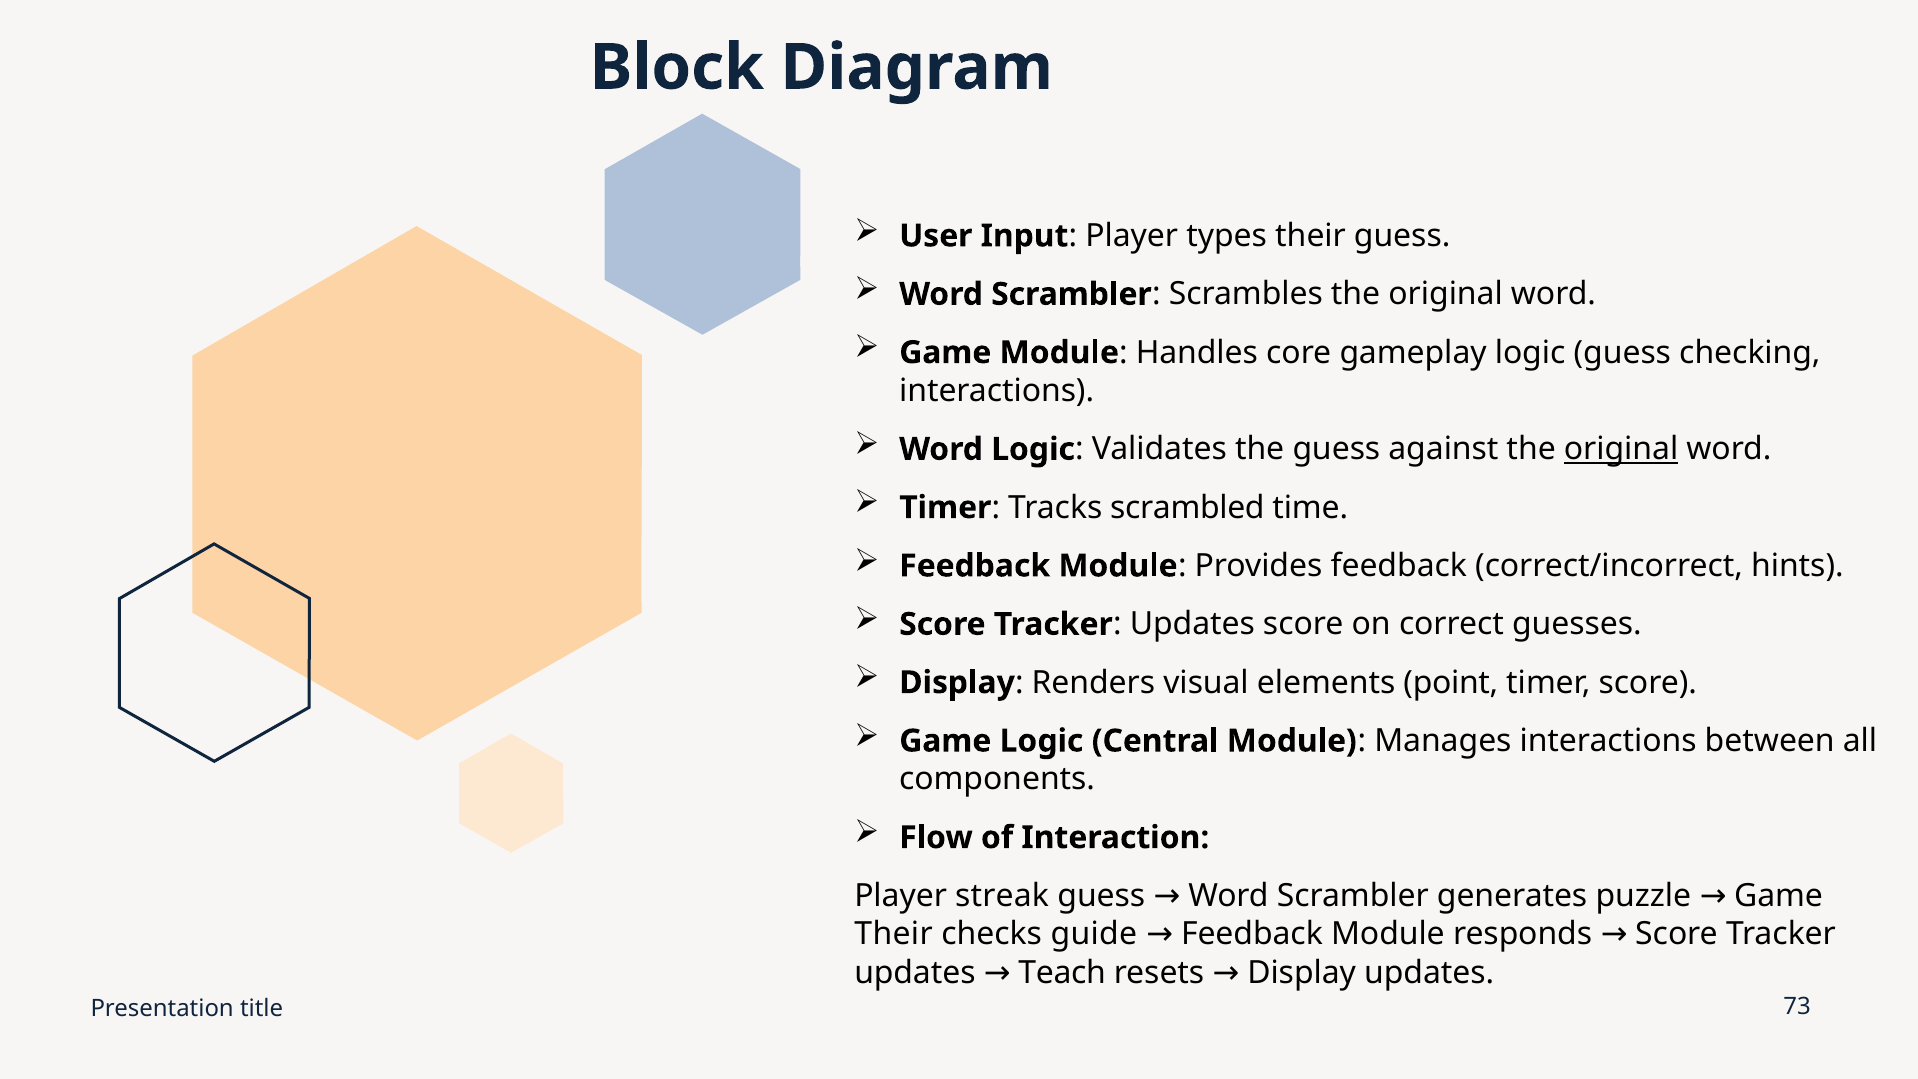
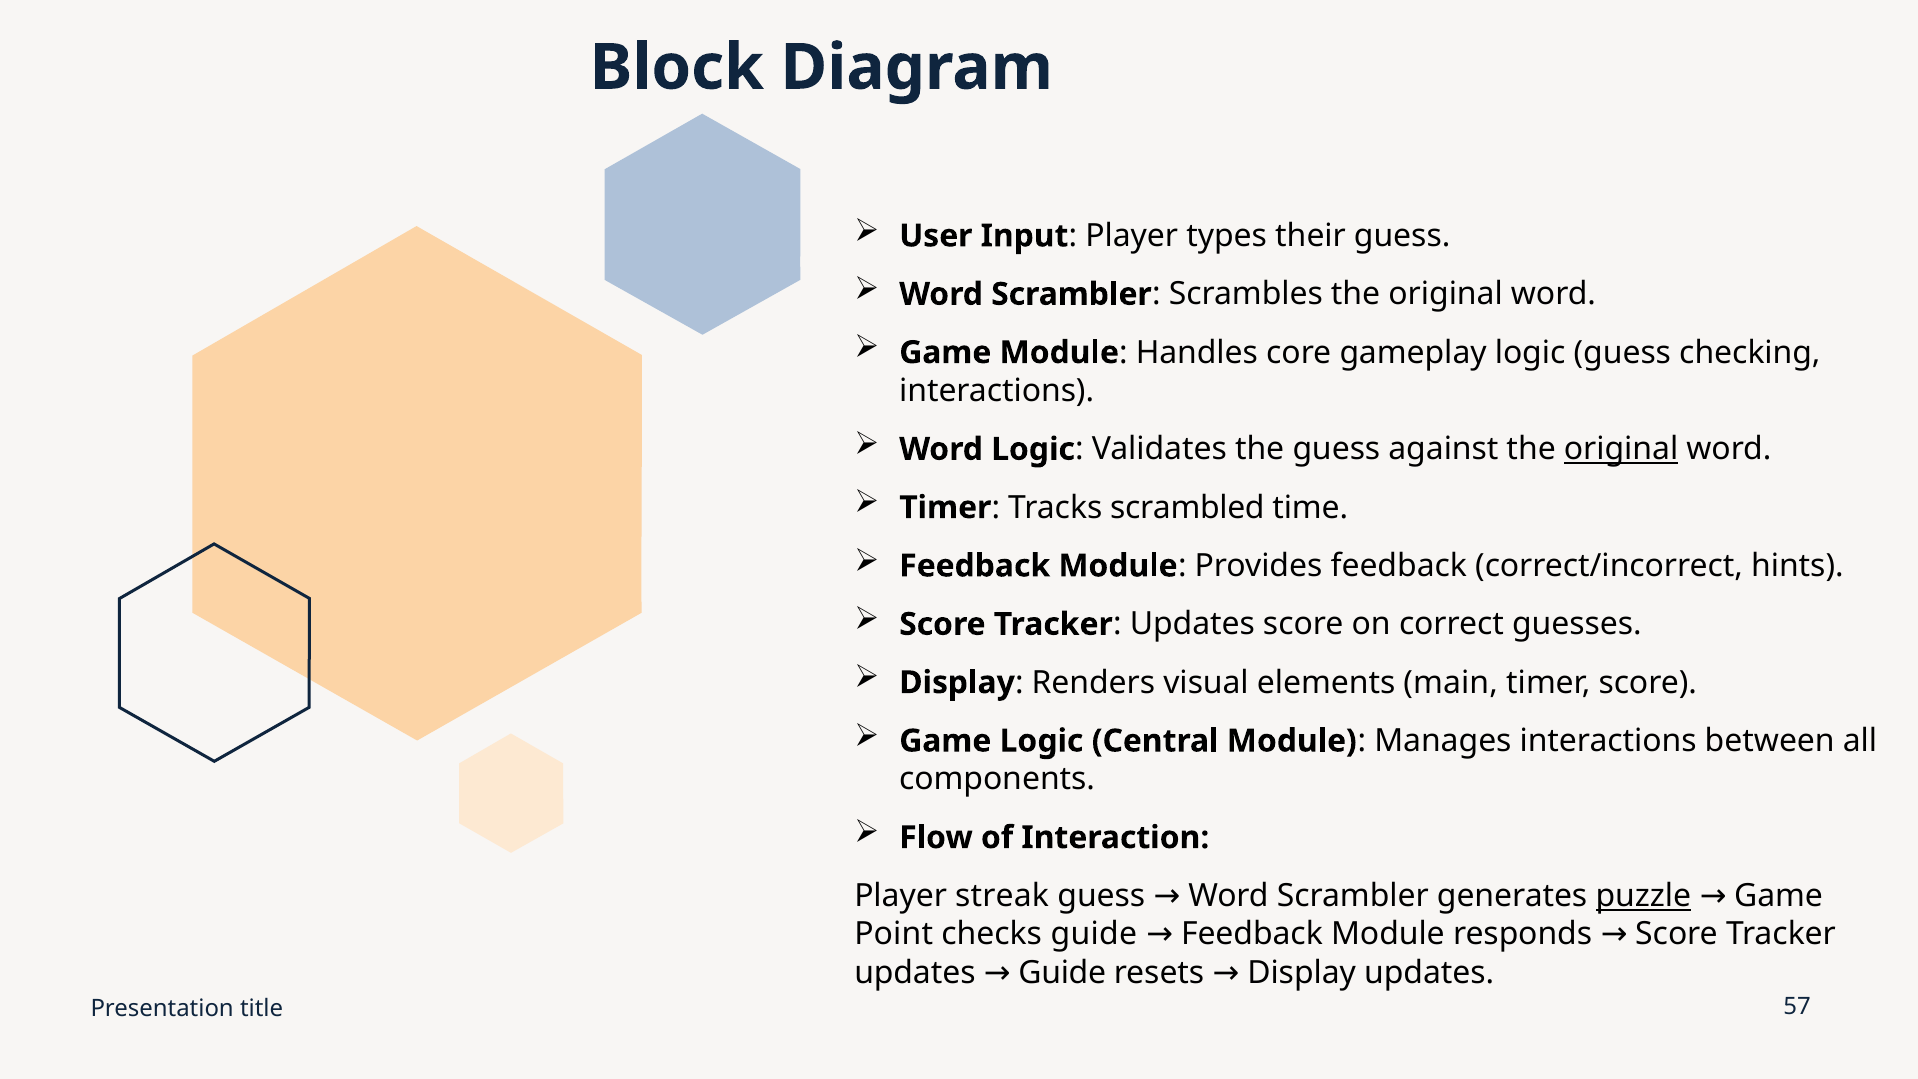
point: point -> main
puzzle underline: none -> present
Their at (894, 934): Their -> Point
updates Teach: Teach -> Guide
73: 73 -> 57
